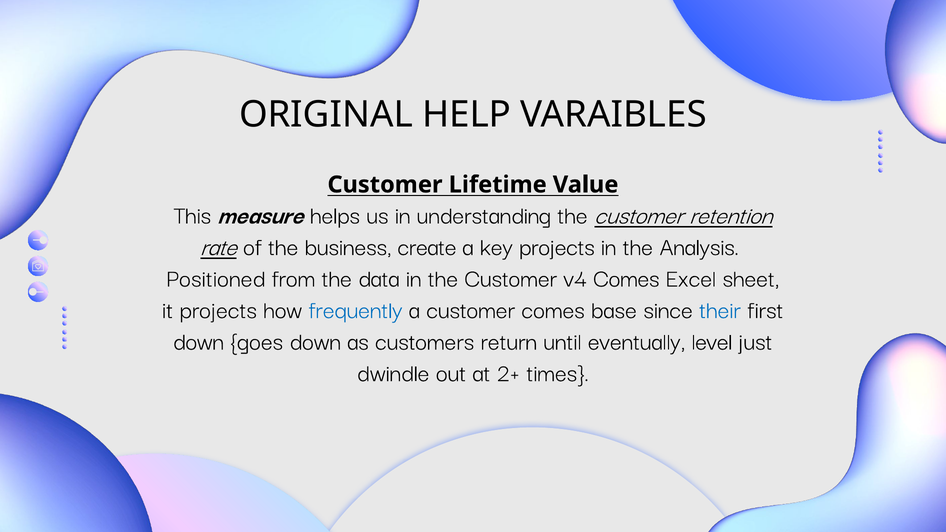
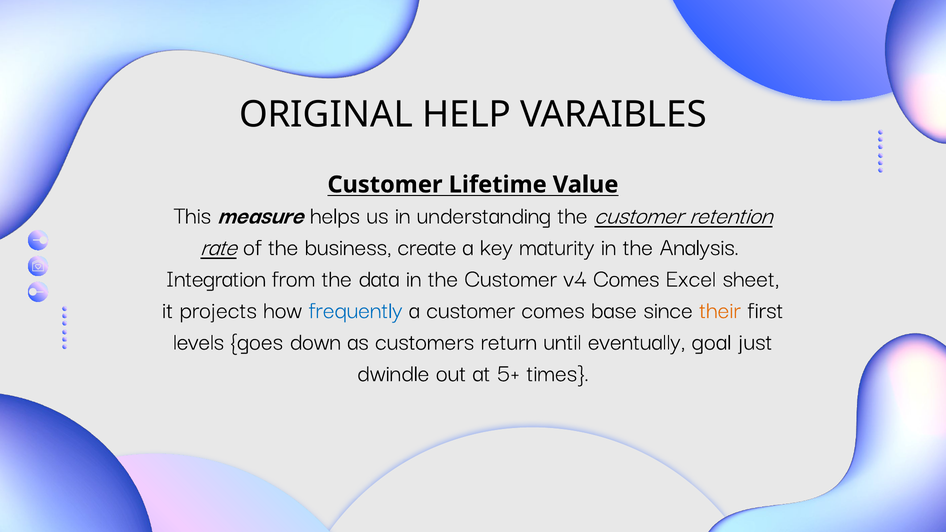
key projects: projects -> maturity
Positioned: Positioned -> Integration
their colour: blue -> orange
down at (199, 341): down -> levels
level: level -> goal
2+: 2+ -> 5+
